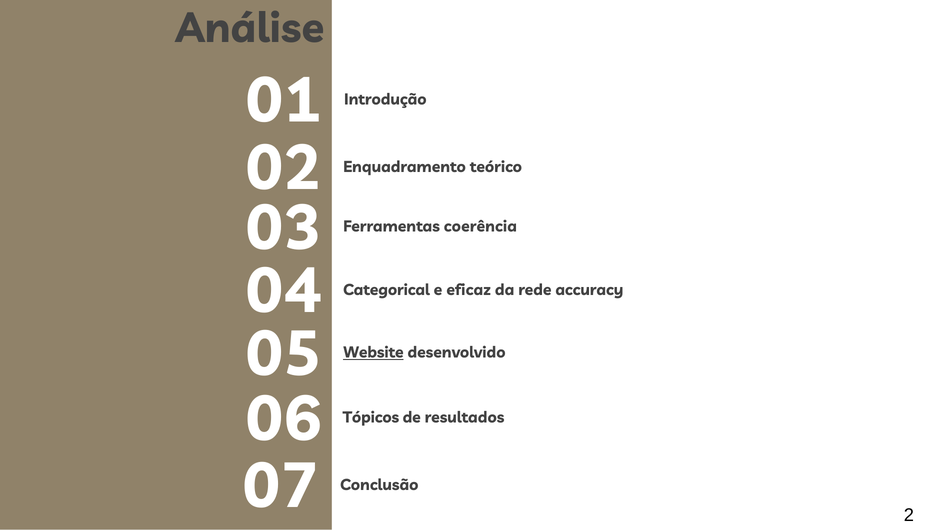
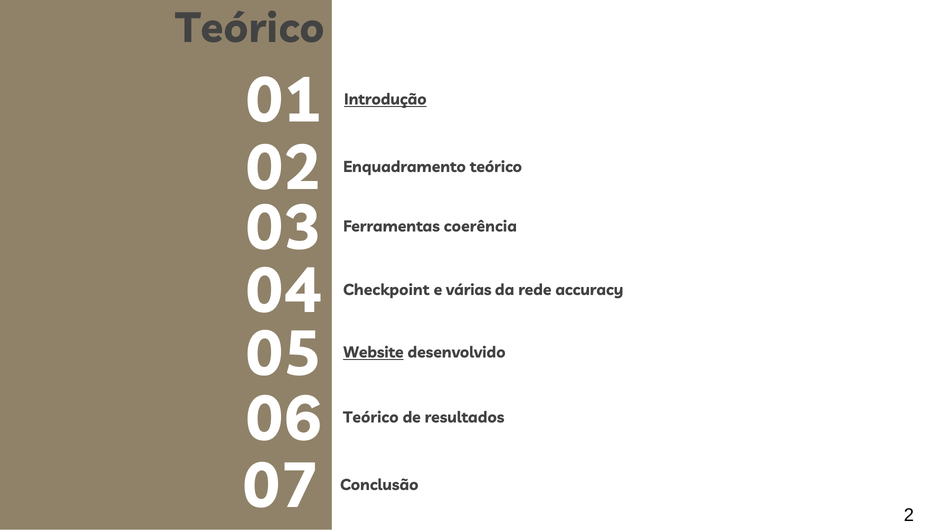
Análise at (250, 28): Análise -> Teórico
Introdução underline: none -> present
Categorical: Categorical -> Checkpoint
eficaz: eficaz -> várias
Tópicos at (371, 417): Tópicos -> Teórico
